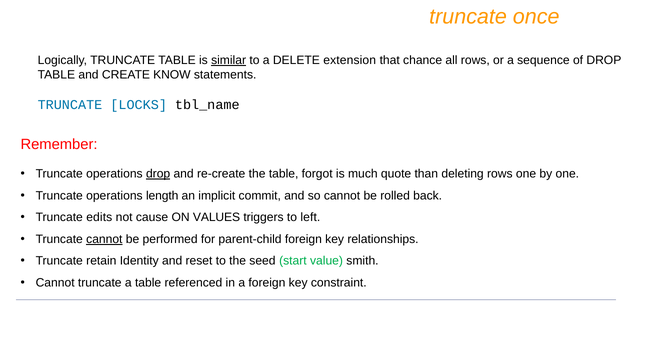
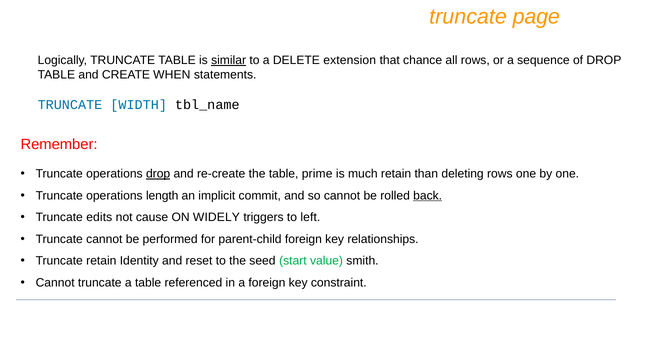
once: once -> page
KNOW: KNOW -> WHEN
LOCKS: LOCKS -> WIDTH
forgot: forgot -> prime
much quote: quote -> retain
back underline: none -> present
VALUES: VALUES -> WIDELY
cannot at (104, 239) underline: present -> none
